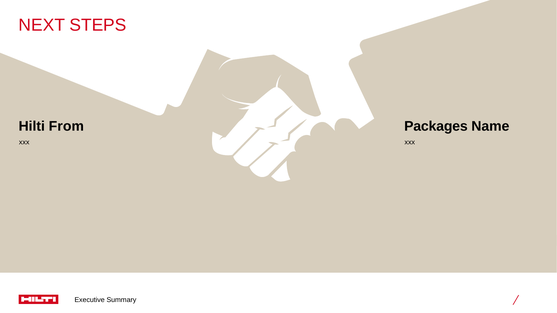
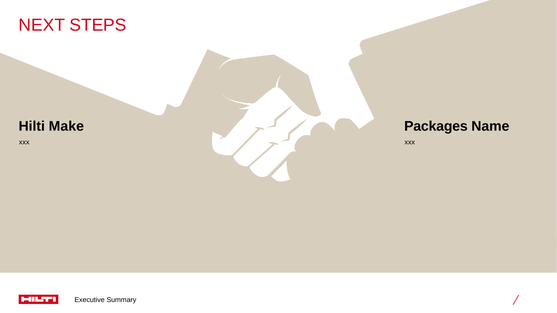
From: From -> Make
